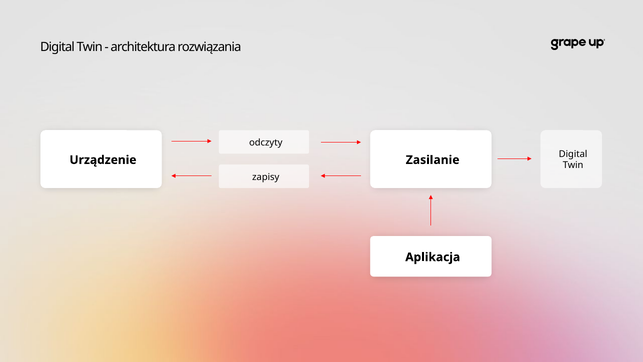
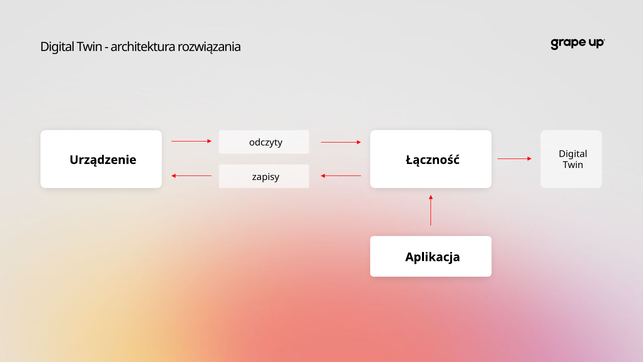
Zasilanie: Zasilanie -> Łączność
